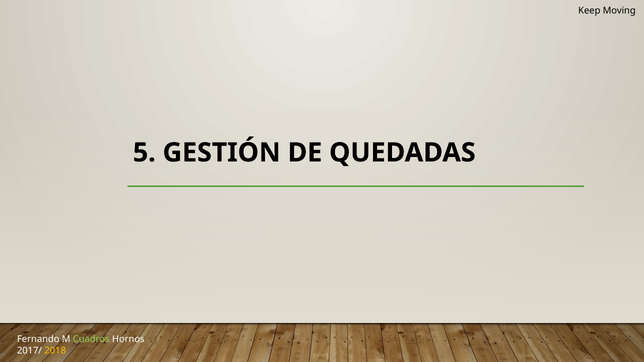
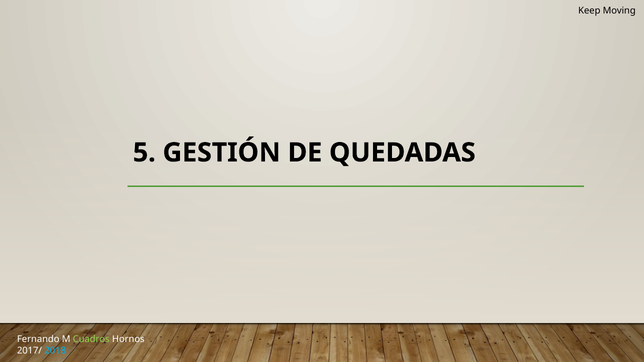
2018 colour: yellow -> light blue
